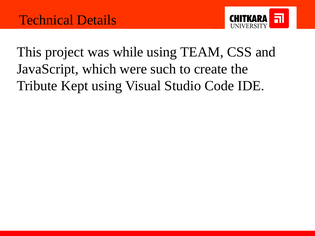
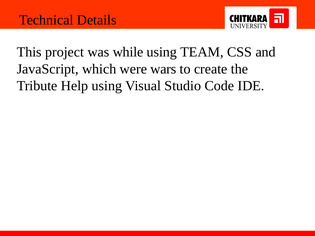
such: such -> wars
Kept: Kept -> Help
